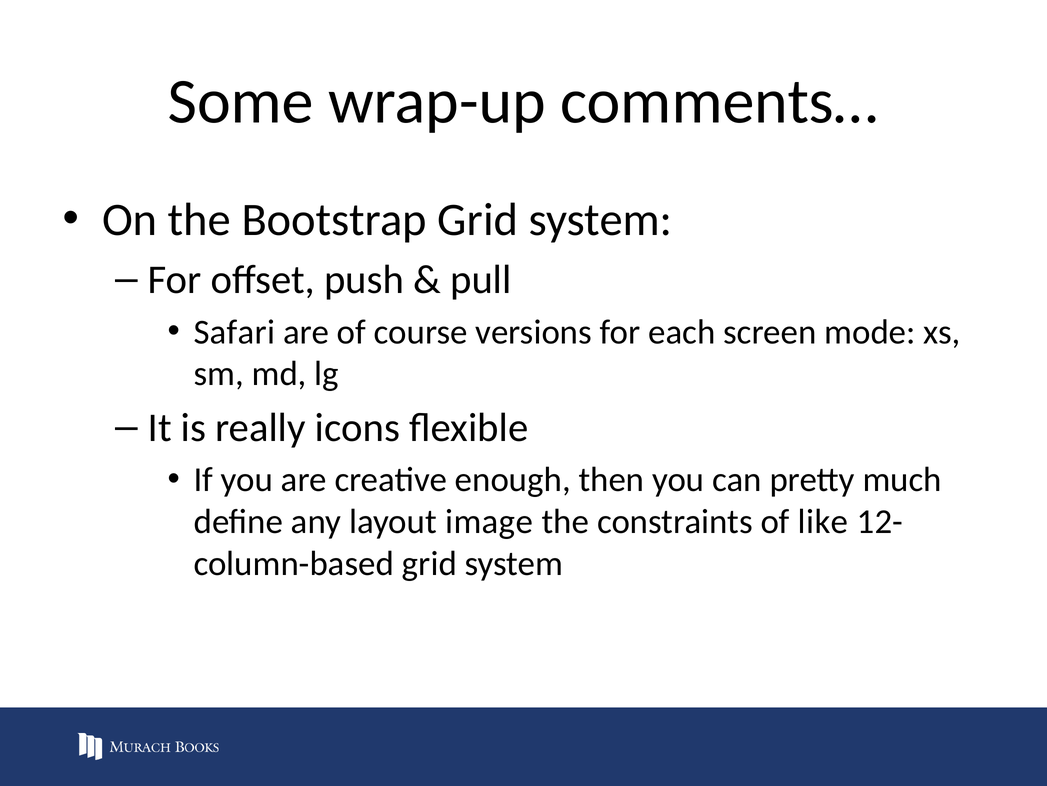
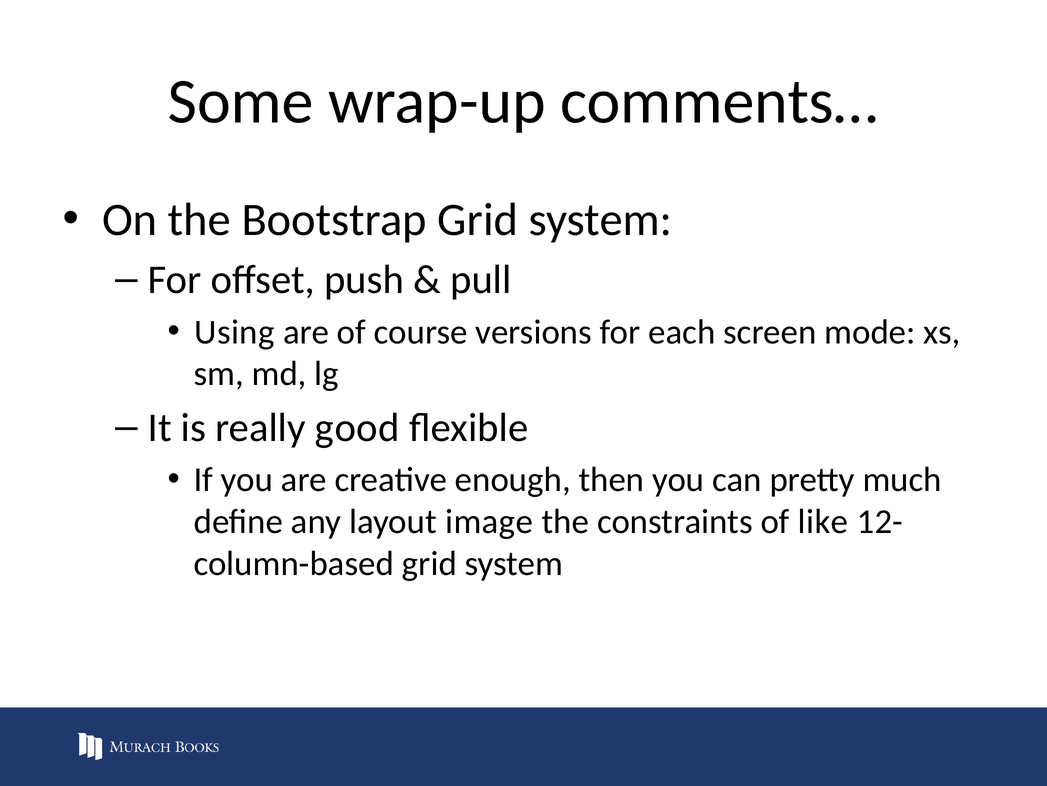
Safari: Safari -> Using
icons: icons -> good
